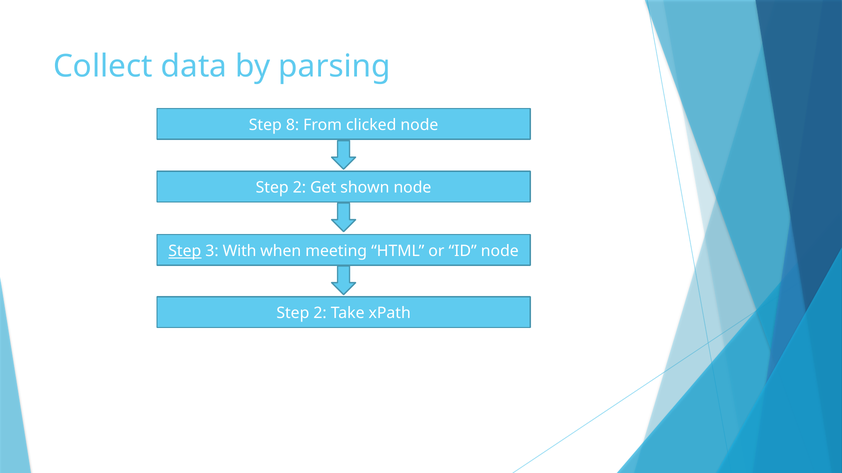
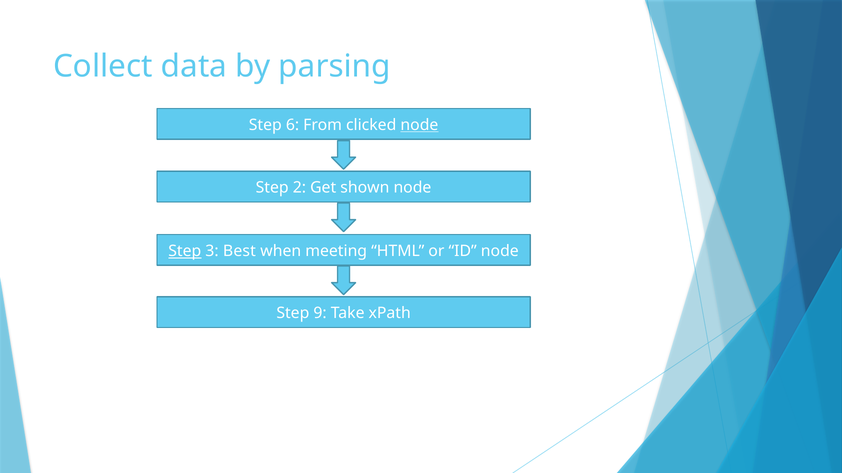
8: 8 -> 6
node at (419, 125) underline: none -> present
With: With -> Best
2 at (320, 314): 2 -> 9
